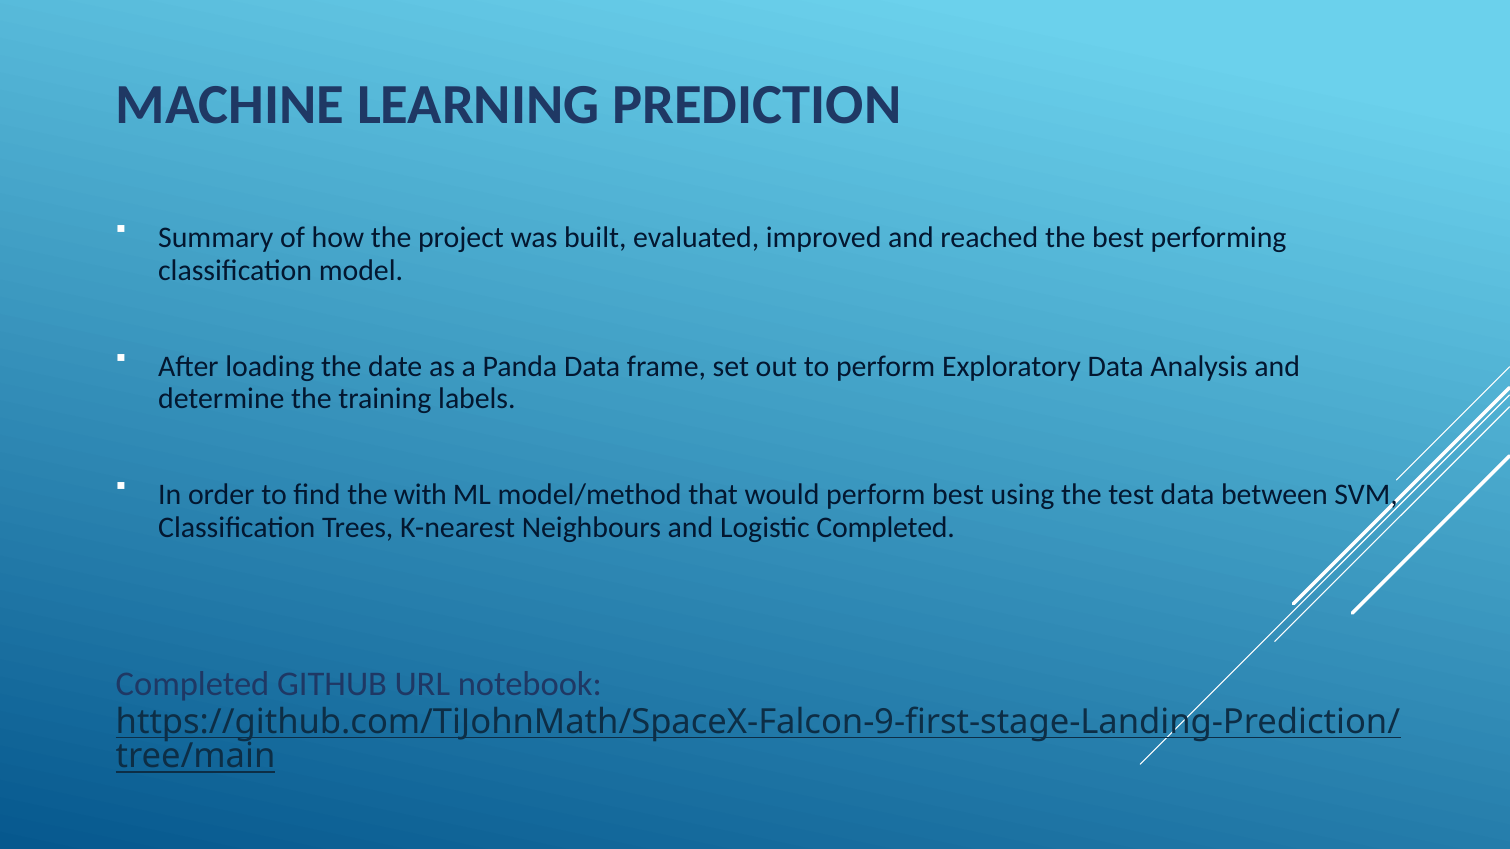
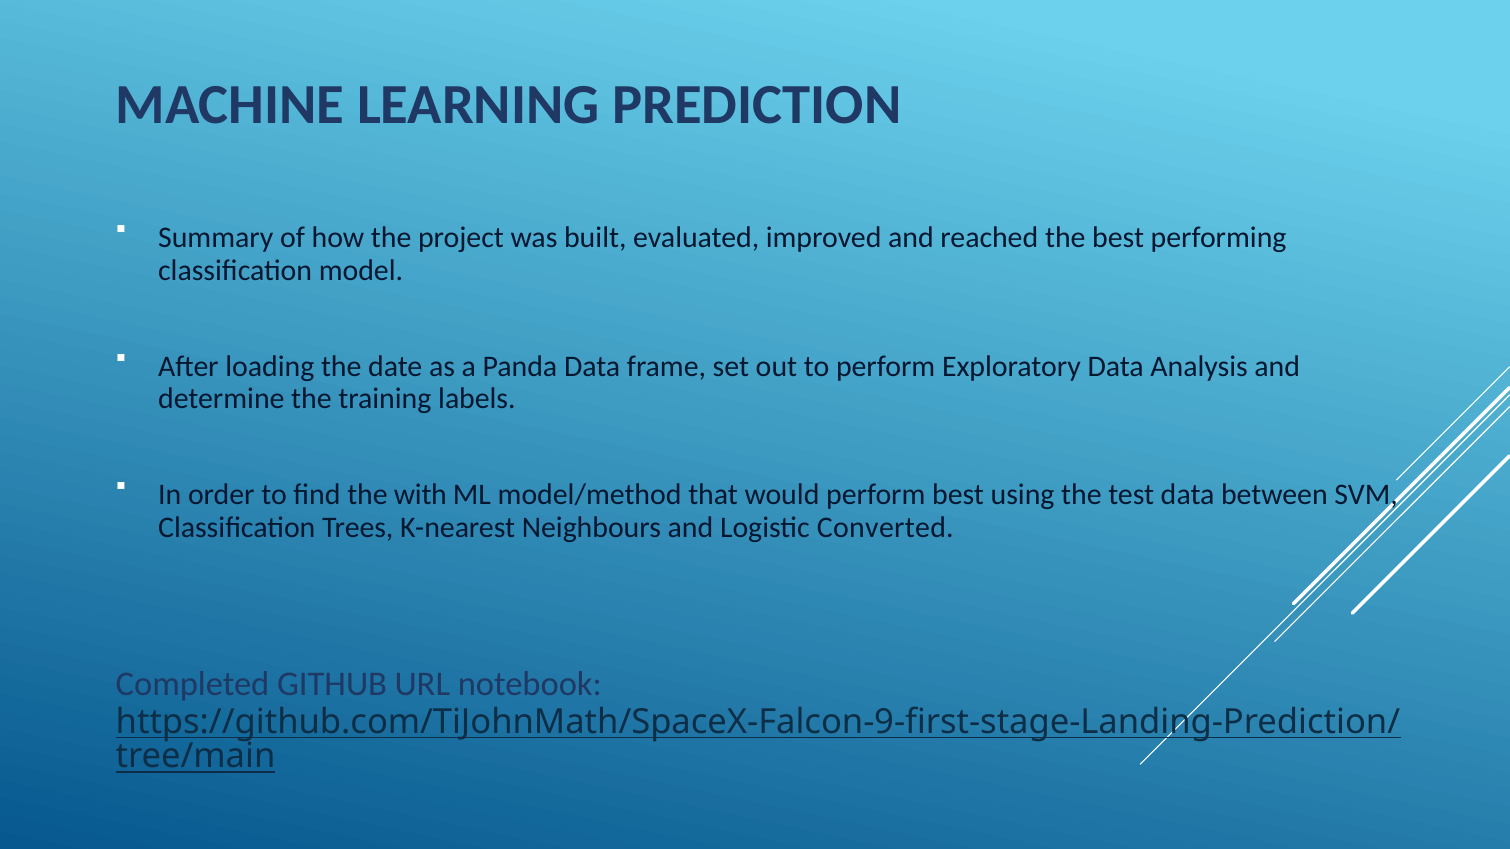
Logistic Completed: Completed -> Converted
